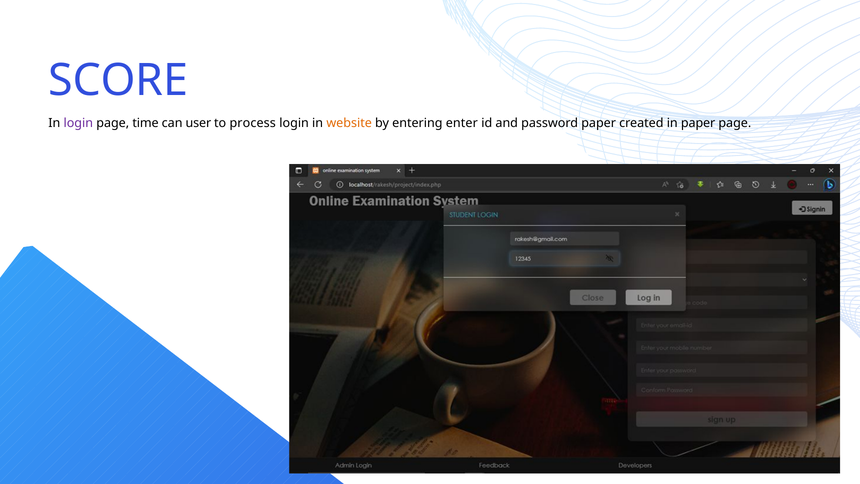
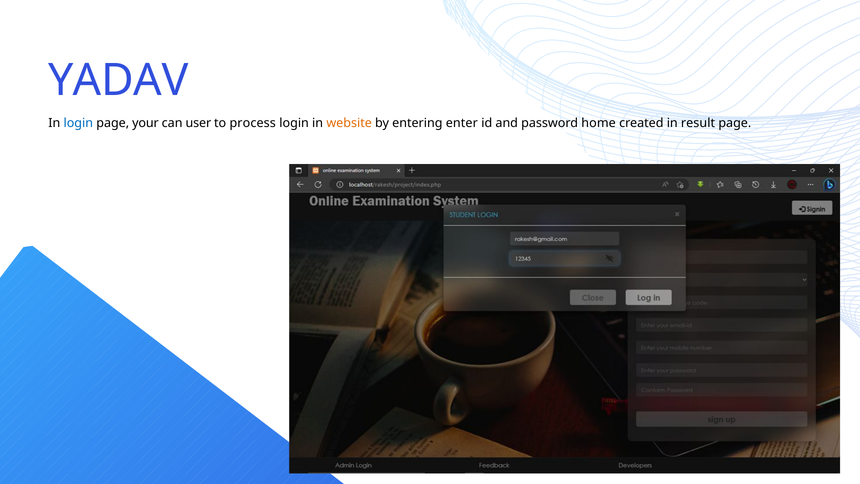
SCORE: SCORE -> YADAV
login at (78, 123) colour: purple -> blue
time: time -> your
password paper: paper -> home
in paper: paper -> result
